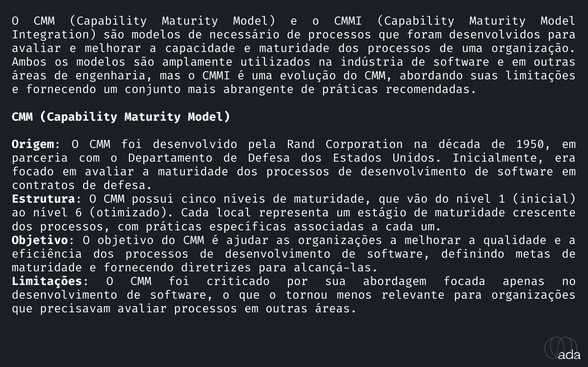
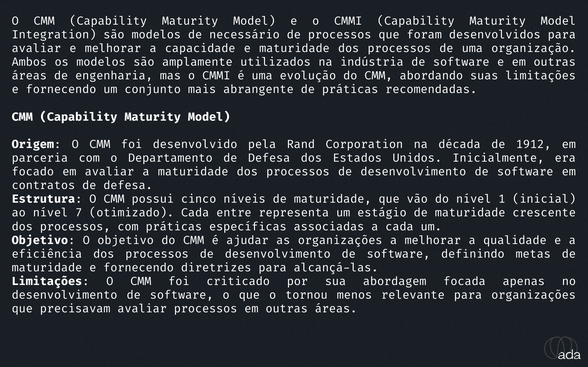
1950: 1950 -> 1912
6: 6 -> 7
local: local -> entre
